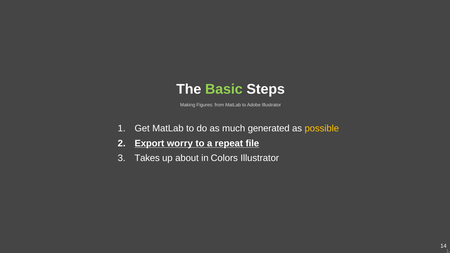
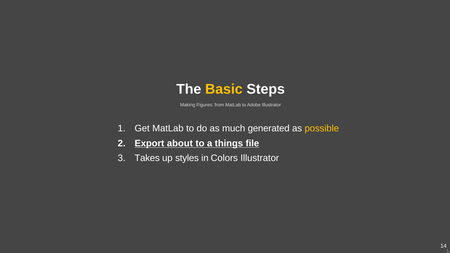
Basic colour: light green -> yellow
worry: worry -> about
repeat: repeat -> things
about: about -> styles
